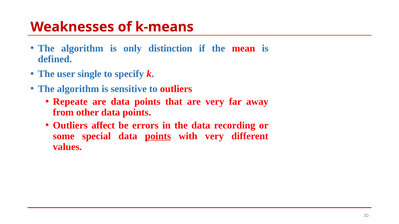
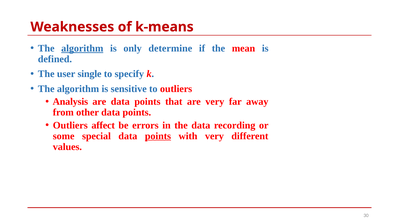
algorithm at (82, 48) underline: none -> present
distinction: distinction -> determine
Repeate: Repeate -> Analysis
